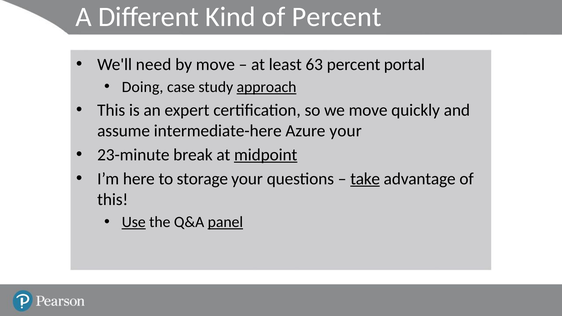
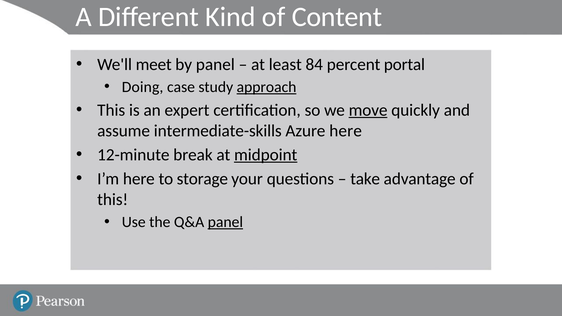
Percent at (337, 17): Percent -> Content
need: need -> meet
by move: move -> panel
63: 63 -> 84
move at (368, 110) underline: none -> present
intermediate-here: intermediate-here -> intermediate-skills
Azure your: your -> here
23-minute: 23-minute -> 12-minute
take underline: present -> none
Use underline: present -> none
